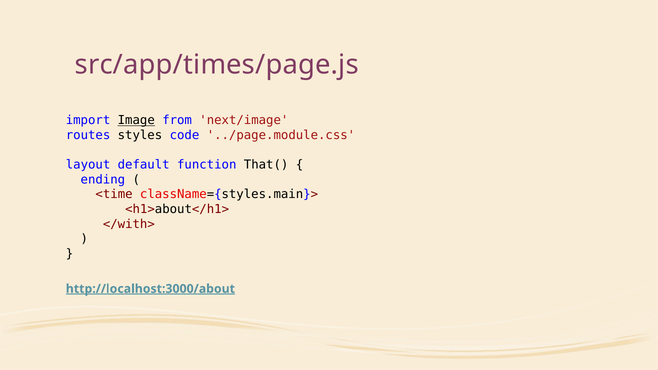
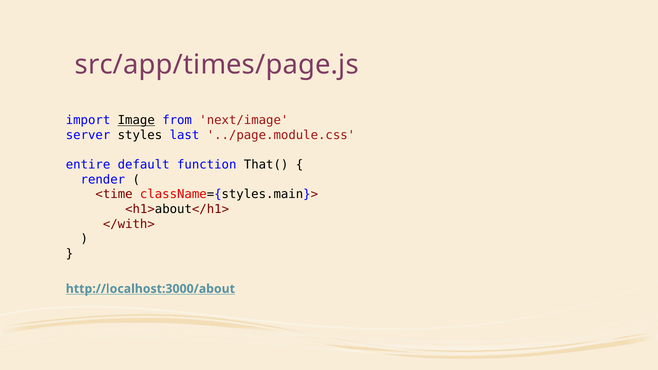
routes: routes -> server
code: code -> last
layout: layout -> entire
ending: ending -> render
http://localhost:3000/about underline: present -> none
